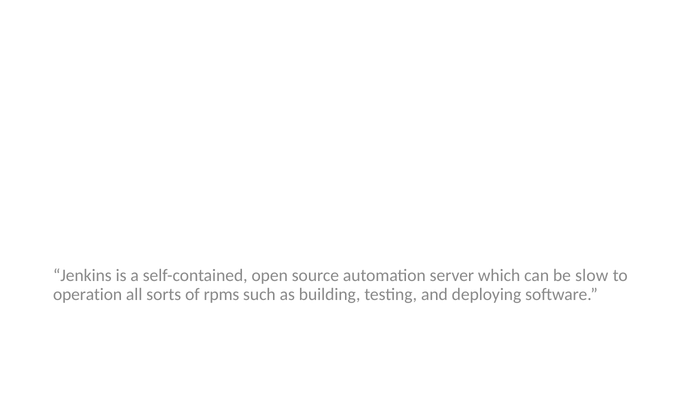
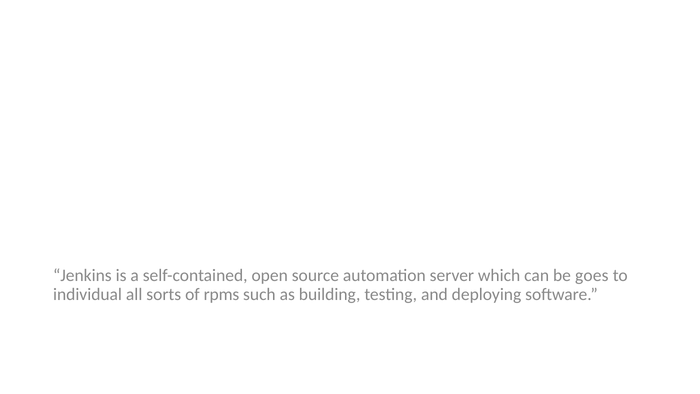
slow: slow -> goes
operation: operation -> individual
